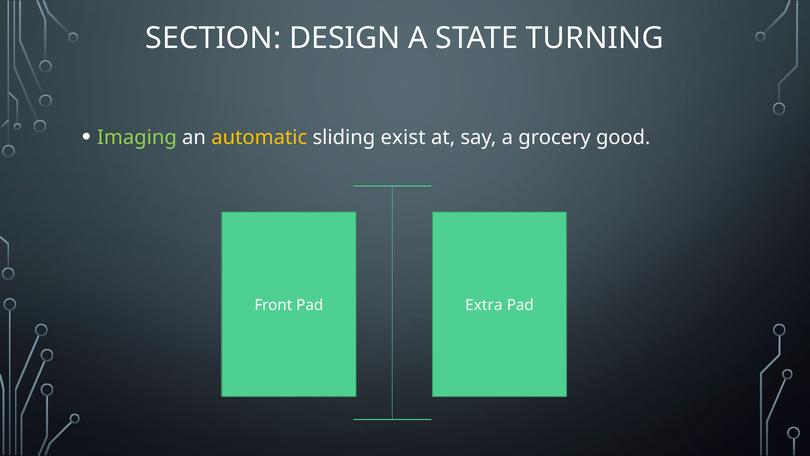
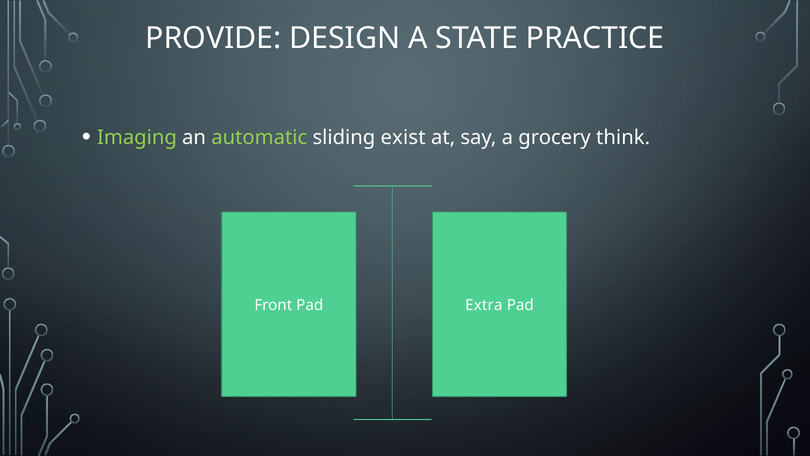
SECTION: SECTION -> PROVIDE
TURNING: TURNING -> PRACTICE
automatic colour: yellow -> light green
good: good -> think
